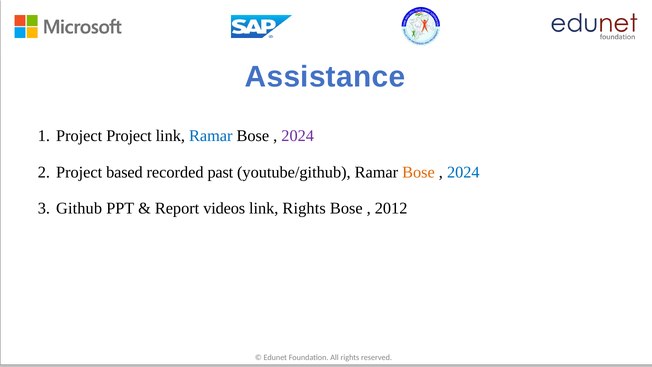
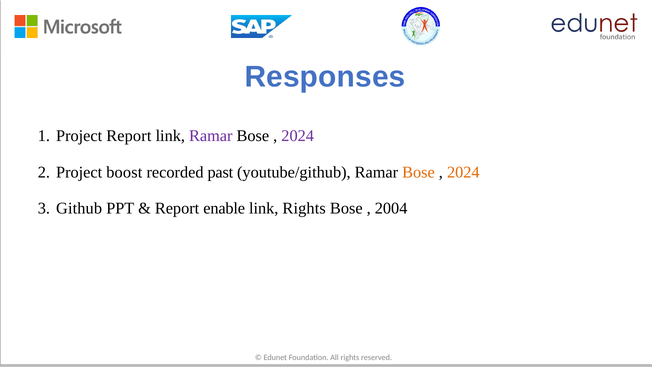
Assistance: Assistance -> Responses
Project Project: Project -> Report
Ramar at (211, 136) colour: blue -> purple
based: based -> boost
2024 at (463, 172) colour: blue -> orange
videos: videos -> enable
2012: 2012 -> 2004
